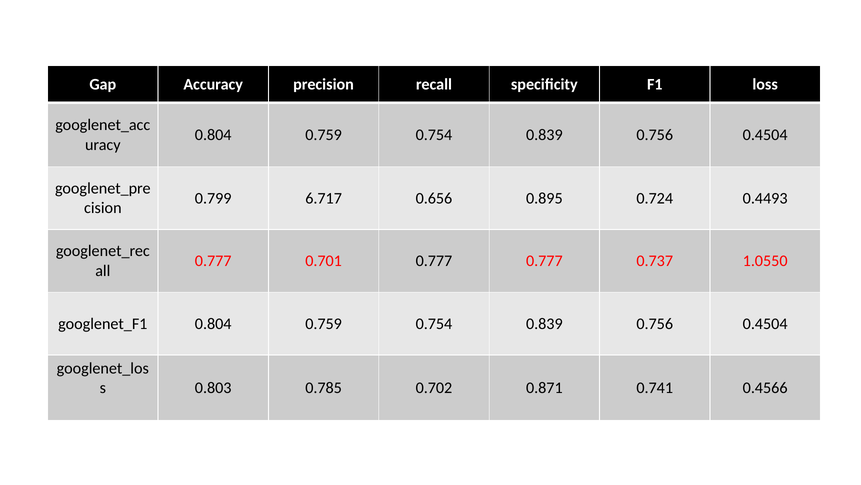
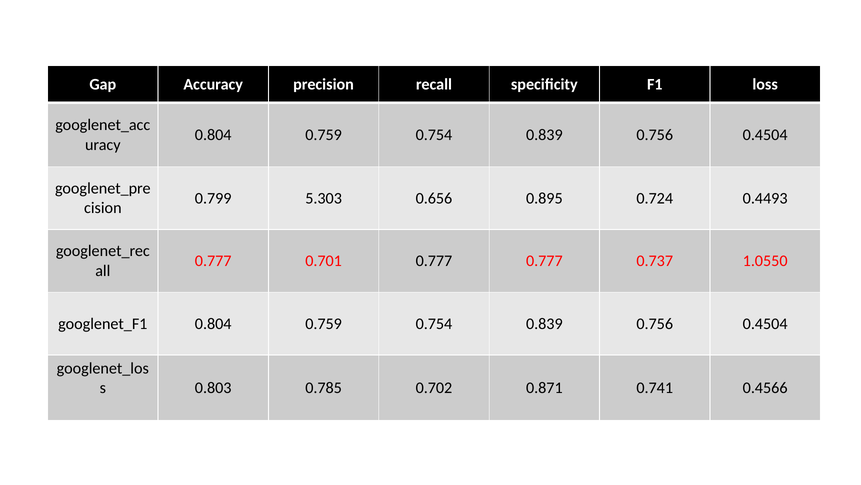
6.717: 6.717 -> 5.303
